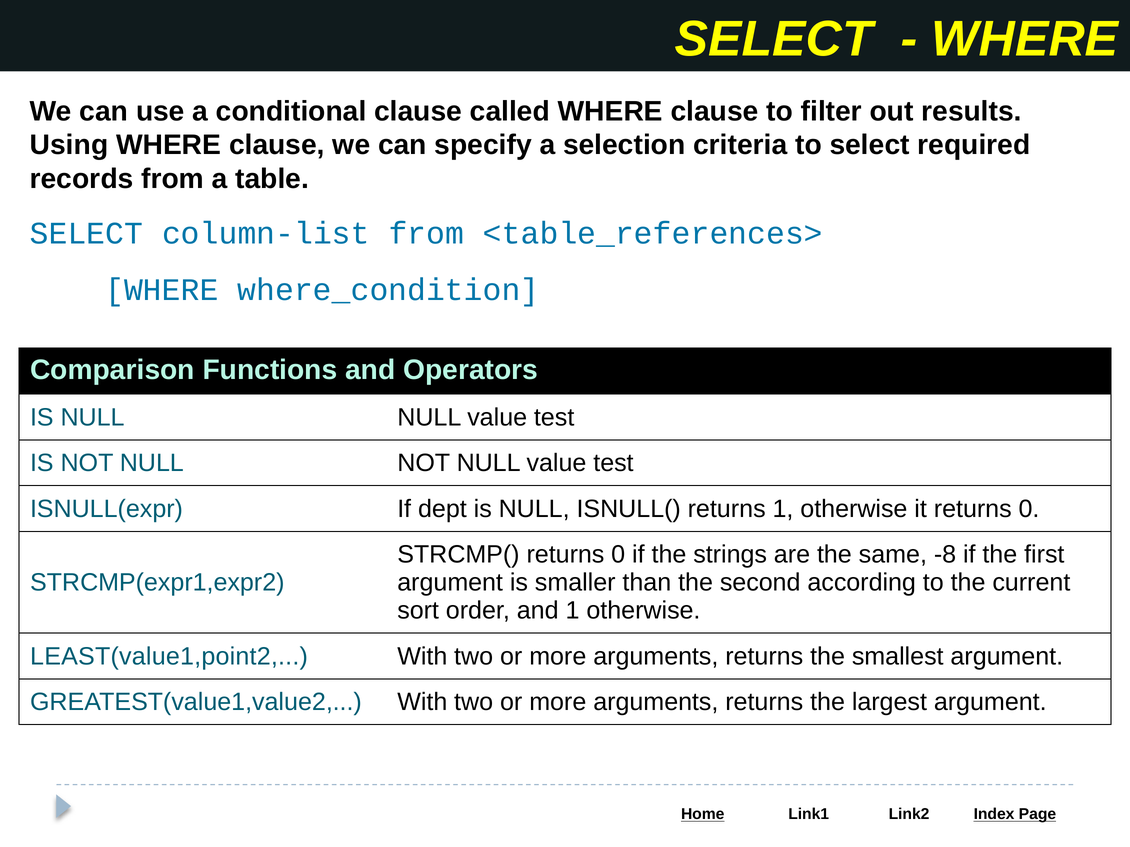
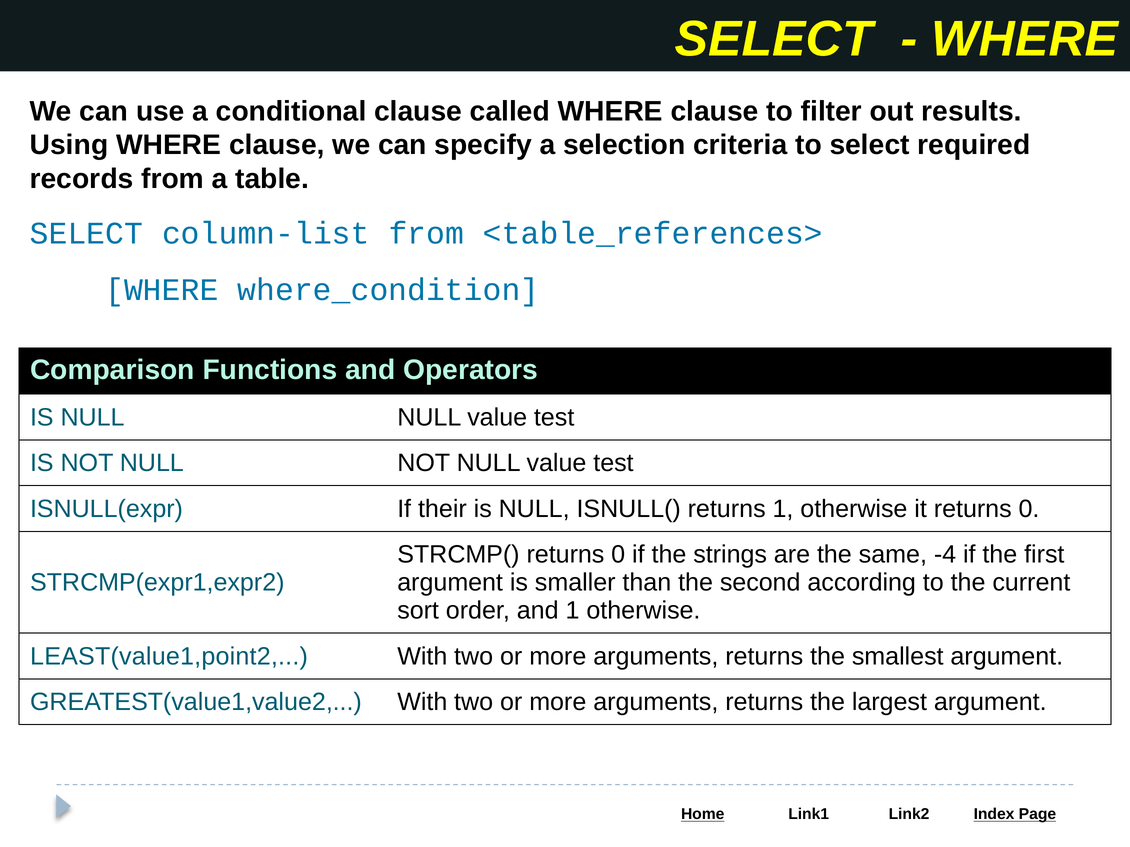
dept: dept -> their
-8: -8 -> -4
